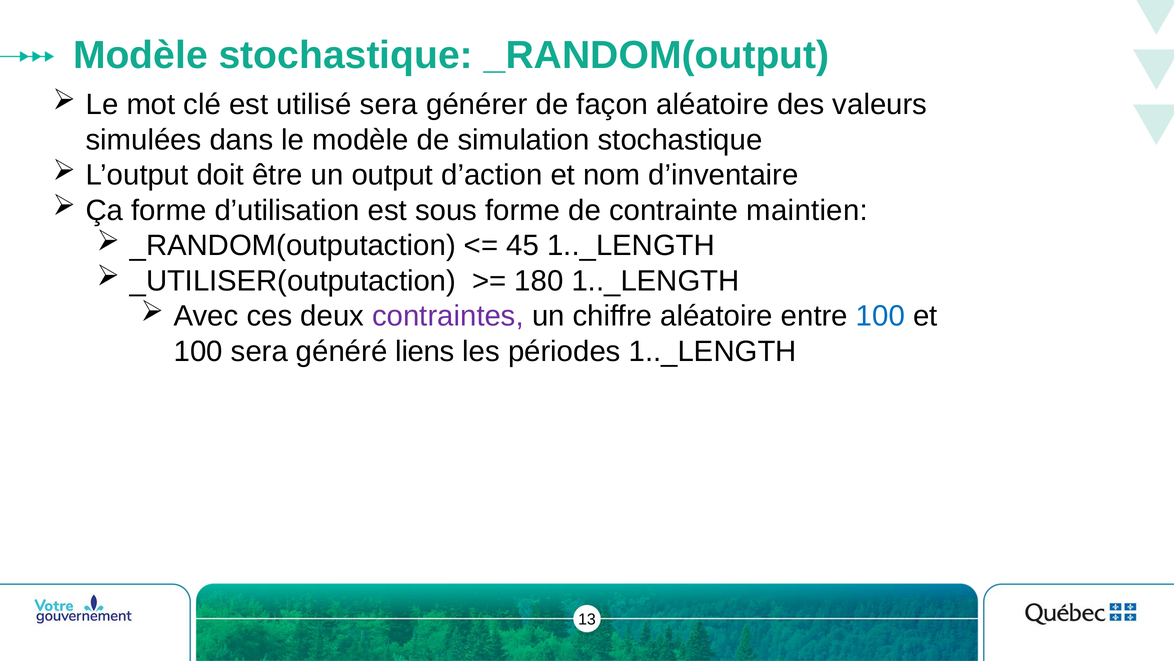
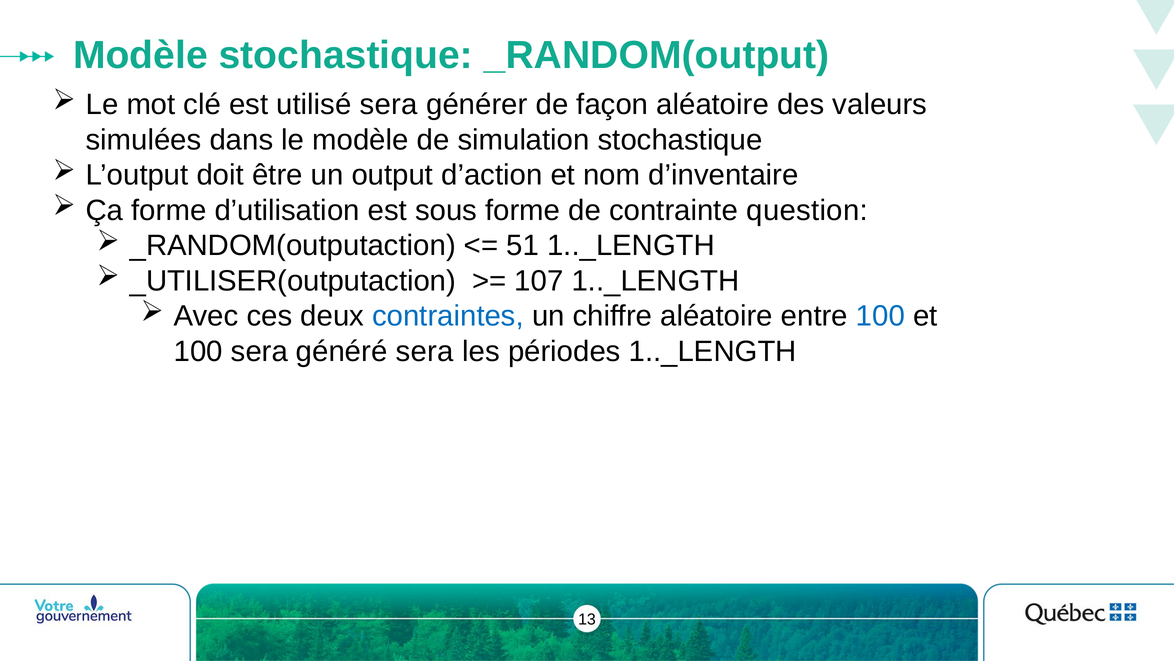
maintien: maintien -> question
45: 45 -> 51
180: 180 -> 107
contraintes colour: purple -> blue
généré liens: liens -> sera
